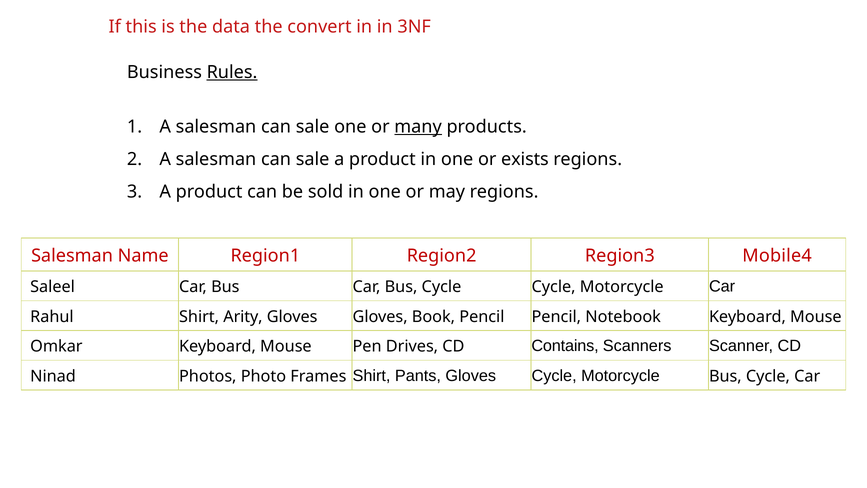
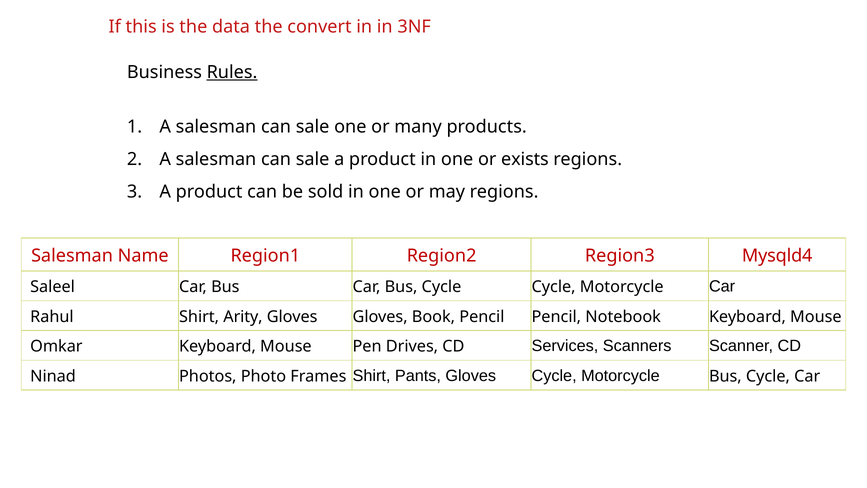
many underline: present -> none
Mobile4: Mobile4 -> Mysqld4
Contains: Contains -> Services
